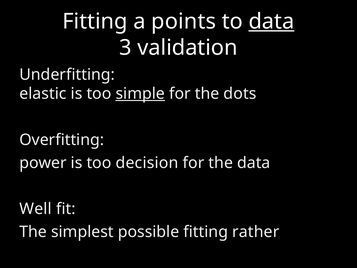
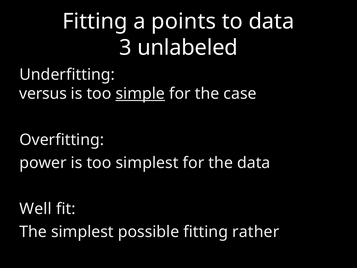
data at (271, 21) underline: present -> none
validation: validation -> unlabeled
elastic: elastic -> versus
dots: dots -> case
too decision: decision -> simplest
